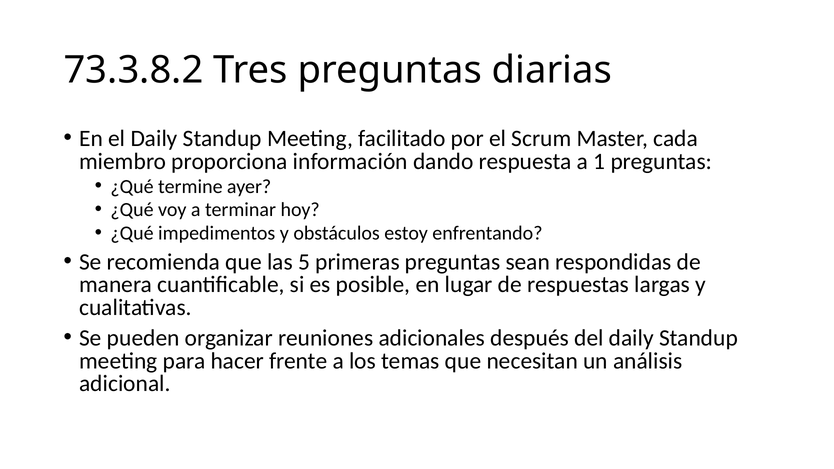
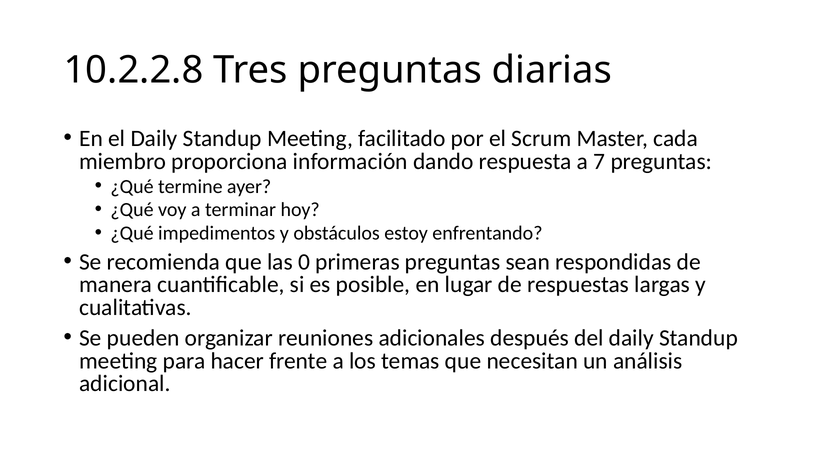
73.3.8.2: 73.3.8.2 -> 10.2.2.8
1: 1 -> 7
5: 5 -> 0
